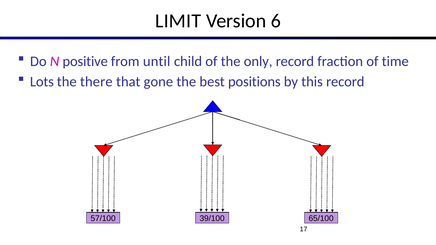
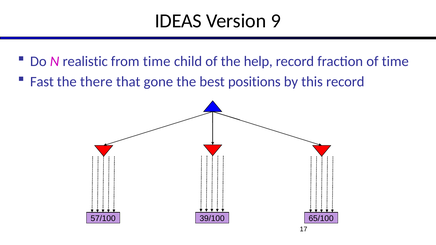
LIMIT: LIMIT -> IDEAS
6: 6 -> 9
positive: positive -> realistic
from until: until -> time
only: only -> help
Lots: Lots -> Fast
